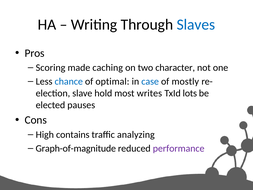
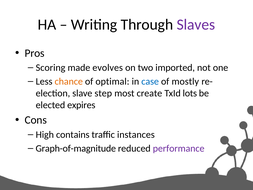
Slaves colour: blue -> purple
caching: caching -> evolves
character: character -> imported
chance colour: blue -> orange
hold: hold -> step
writes: writes -> create
pauses: pauses -> expires
analyzing: analyzing -> instances
